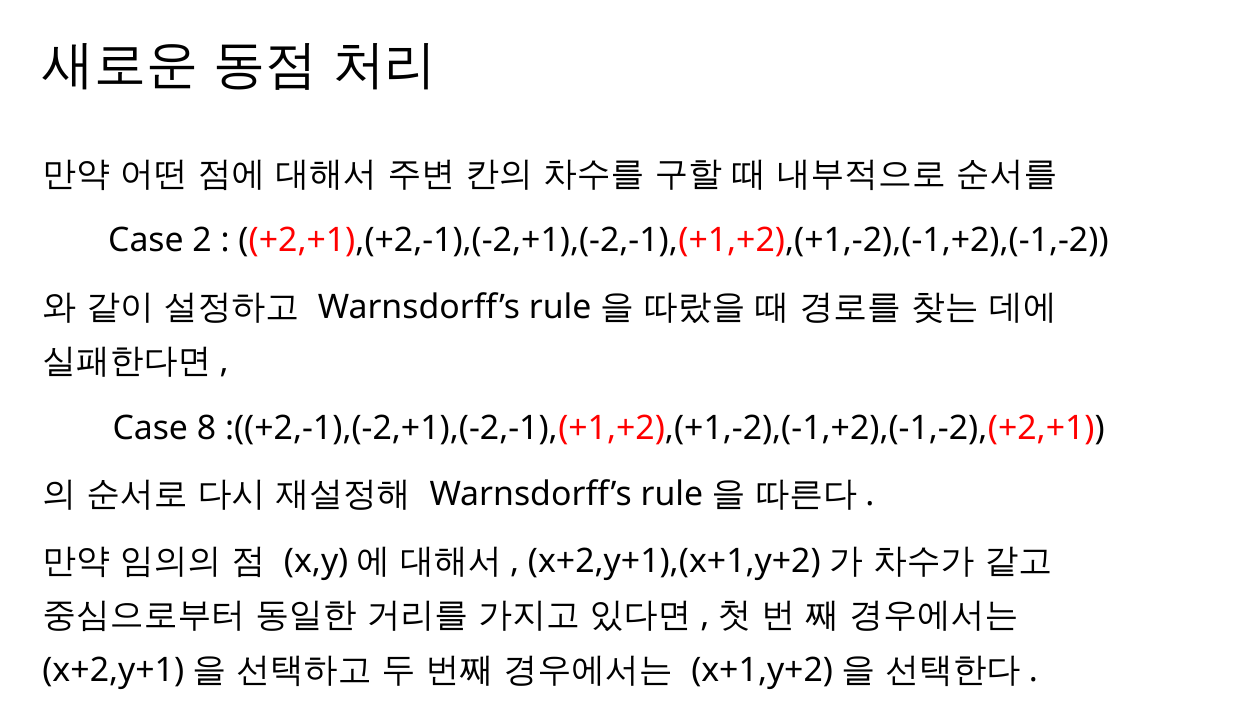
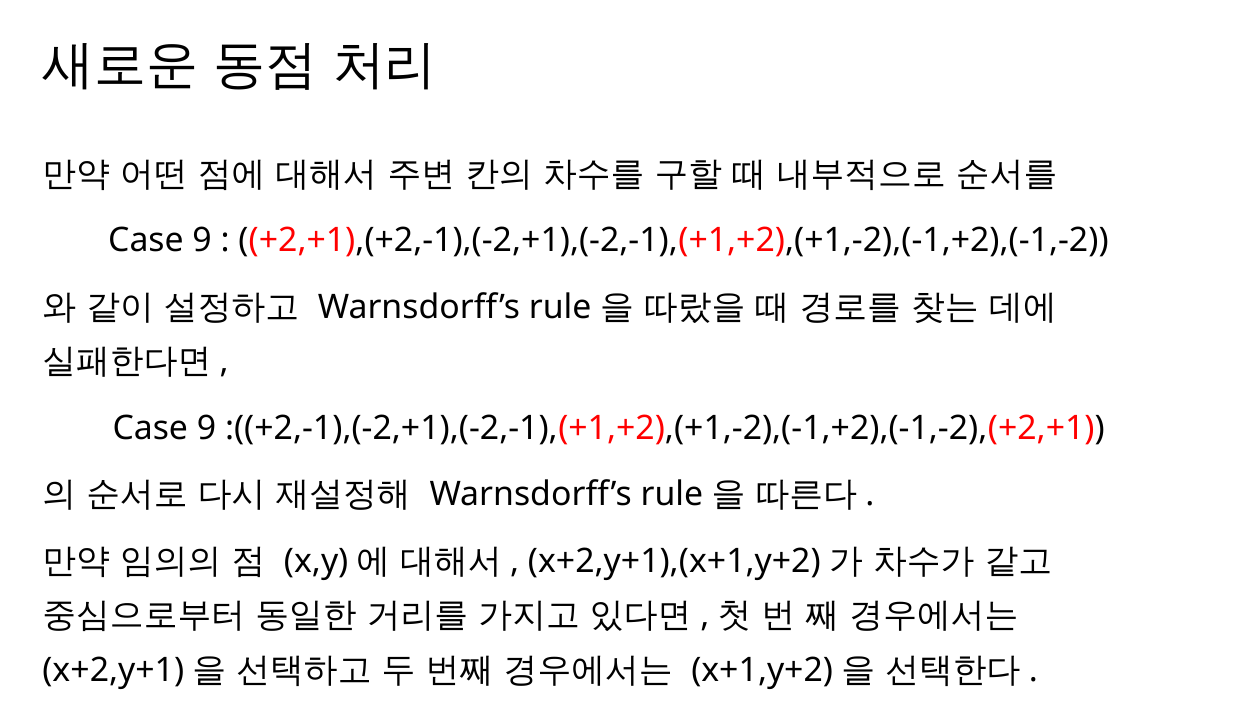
2 at (202, 241): 2 -> 9
8 at (207, 428): 8 -> 9
